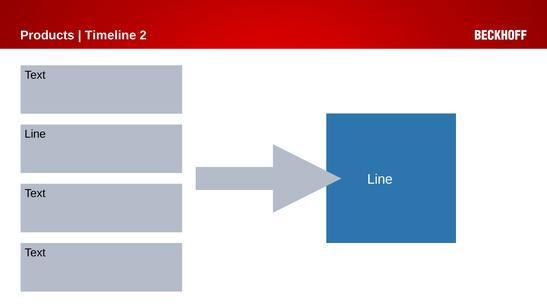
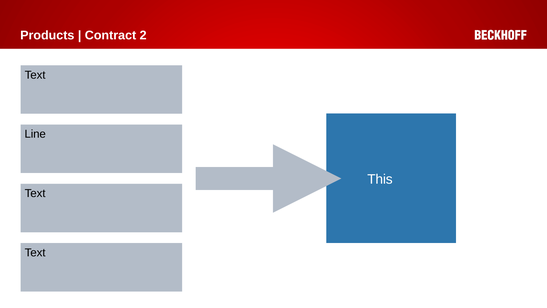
Timeline: Timeline -> Contract
Line at (380, 179): Line -> This
